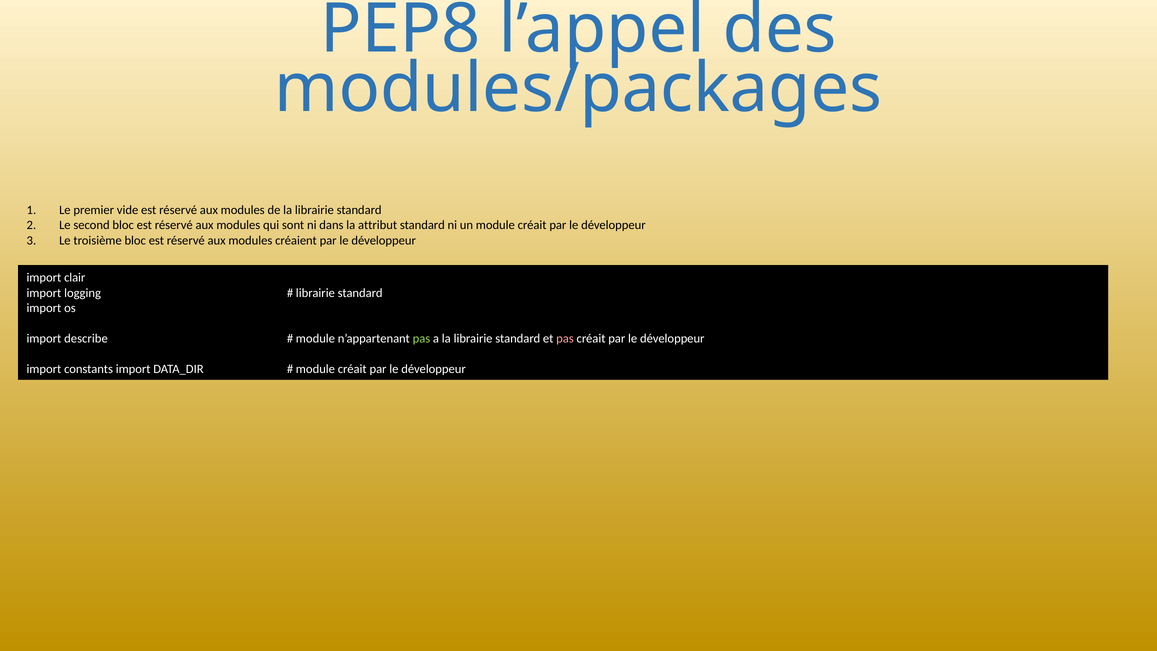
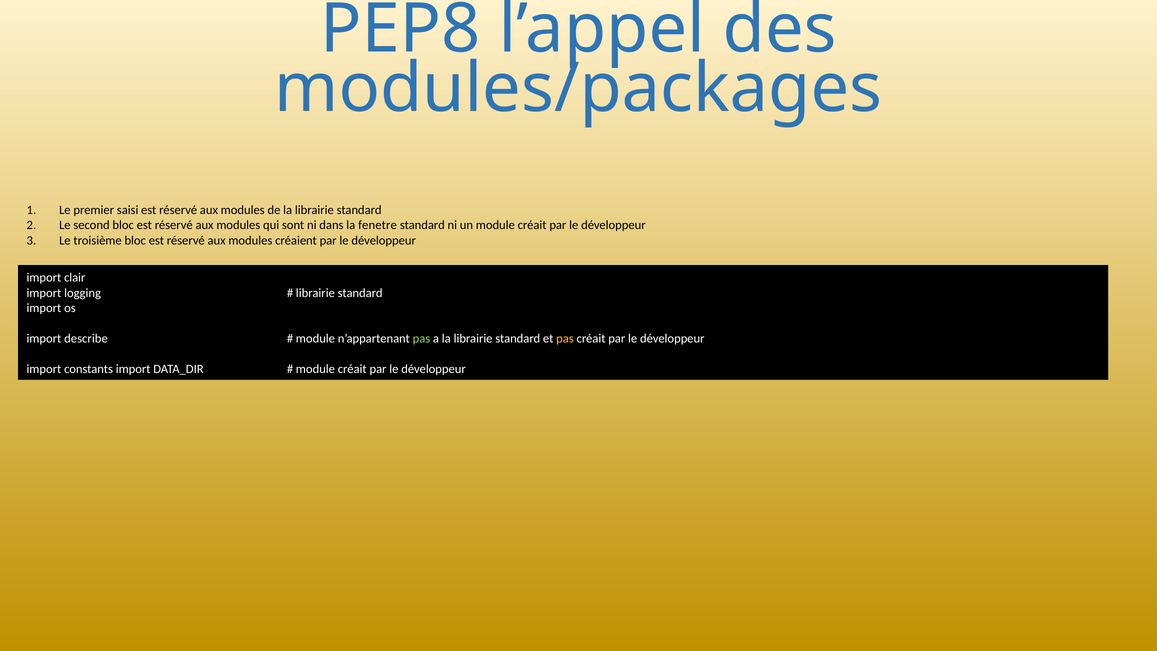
vide: vide -> saisi
attribut: attribut -> fenetre
pas at (565, 338) colour: pink -> yellow
